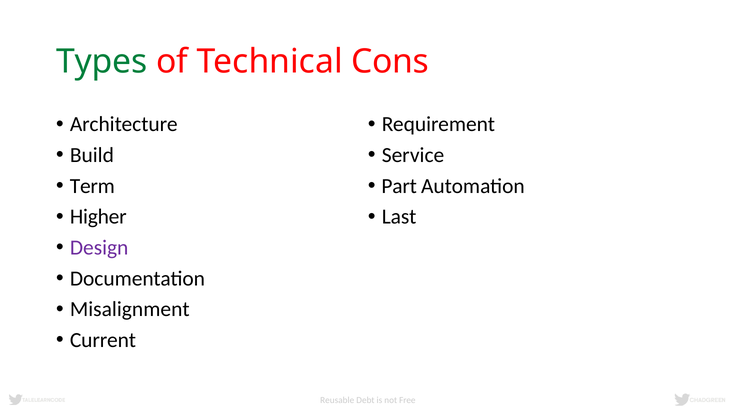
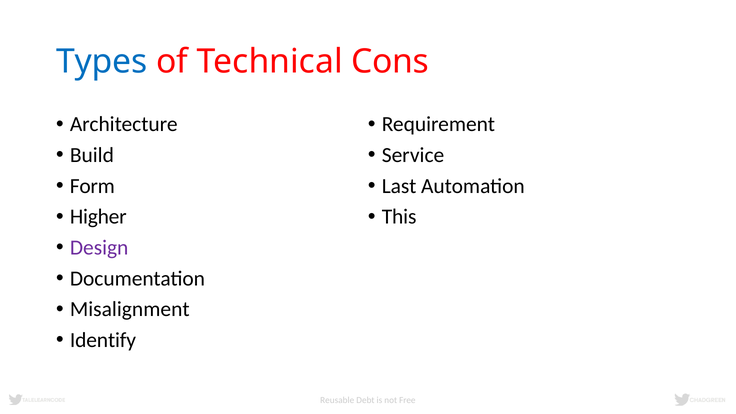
Types colour: green -> blue
Term: Term -> Form
Part: Part -> Last
Last: Last -> This
Current: Current -> Identify
